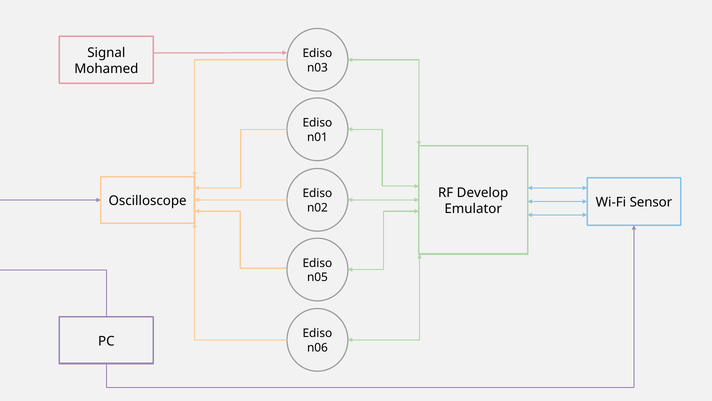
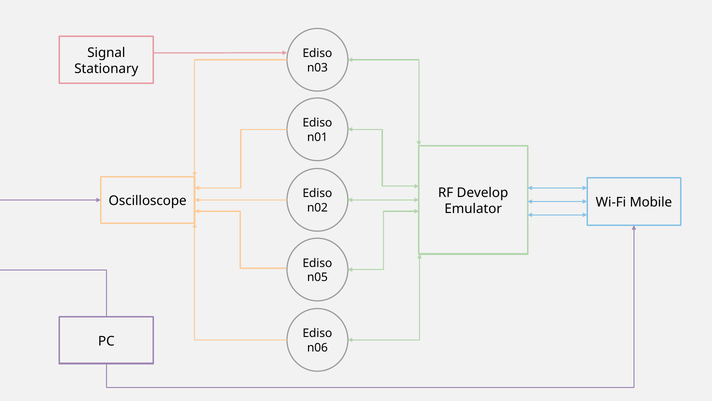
Mohamed: Mohamed -> Stationary
Sensor: Sensor -> Mobile
